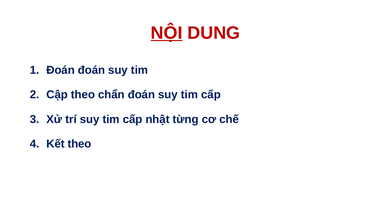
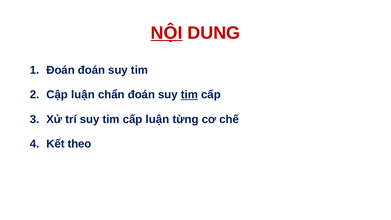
Cập theo: theo -> luận
tim at (189, 95) underline: none -> present
cấp nhật: nhật -> luận
